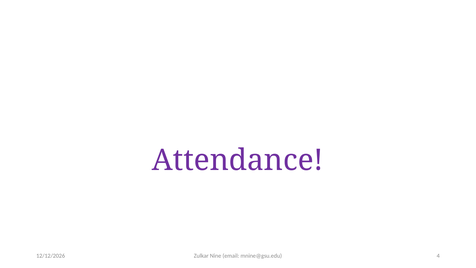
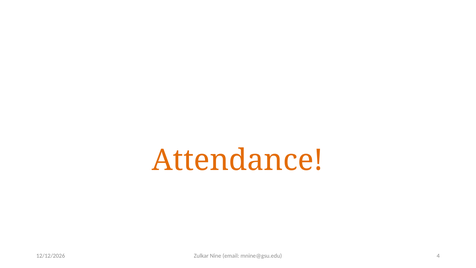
Attendance colour: purple -> orange
